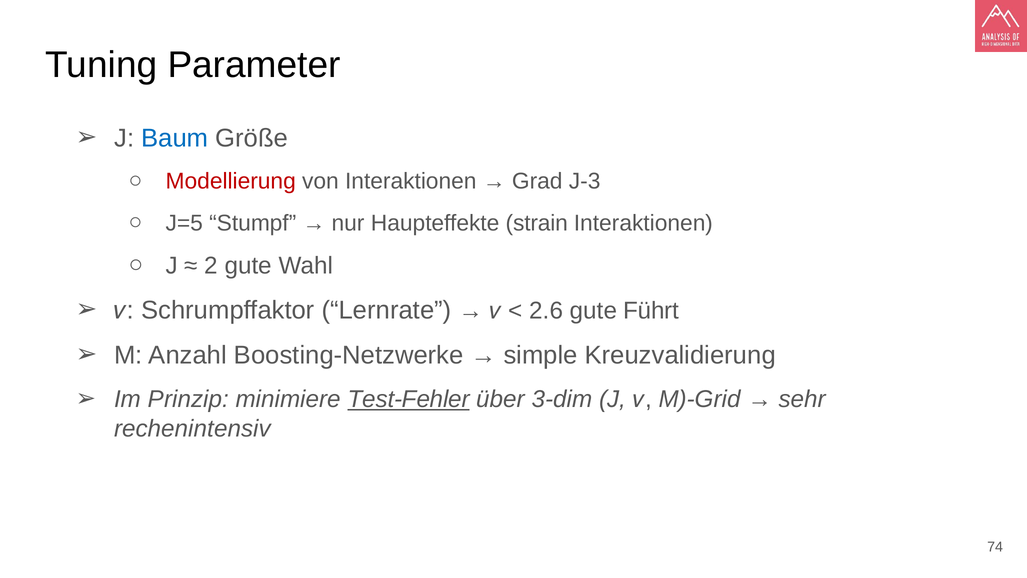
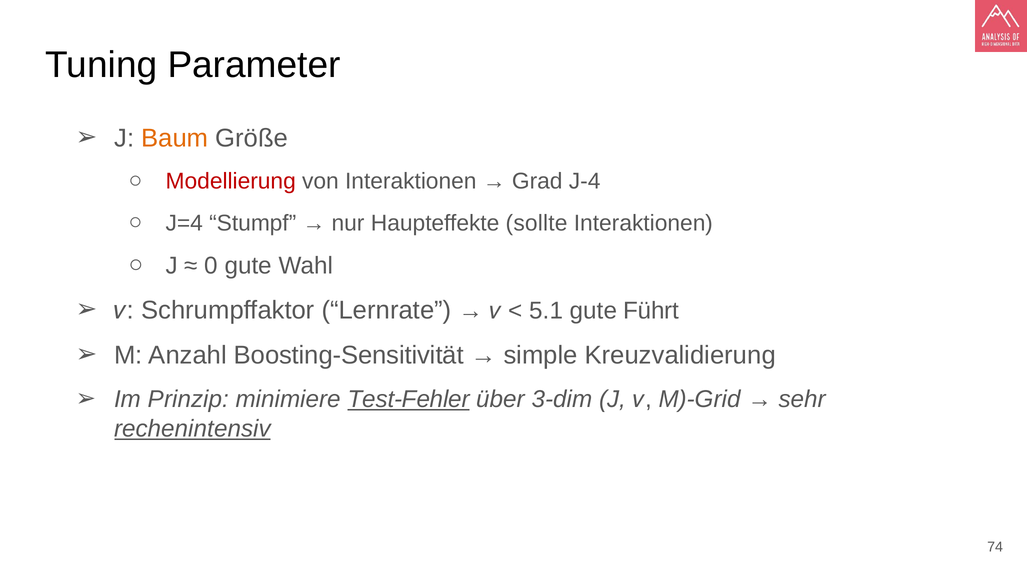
Baum colour: blue -> orange
J-3: J-3 -> J-4
J=5: J=5 -> J=4
strain: strain -> sollte
2: 2 -> 0
2.6: 2.6 -> 5.1
Boosting-Netzwerke: Boosting-Netzwerke -> Boosting-Sensitivität
rechenintensiv underline: none -> present
